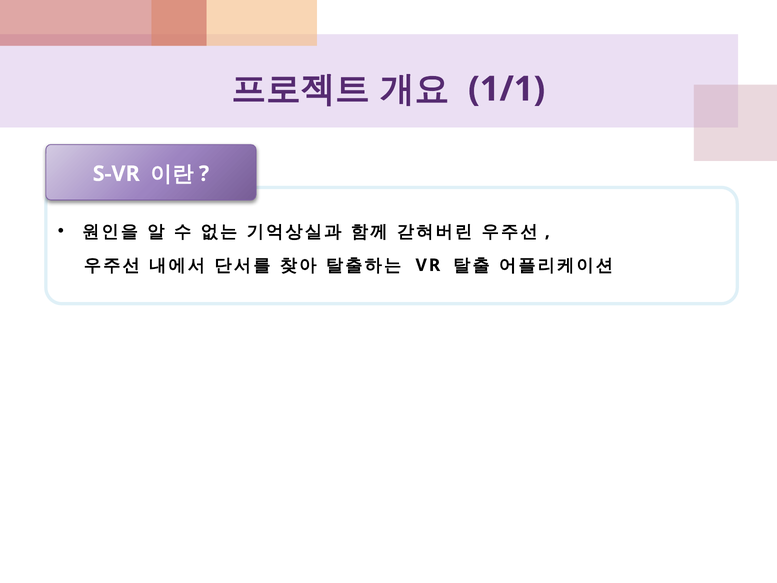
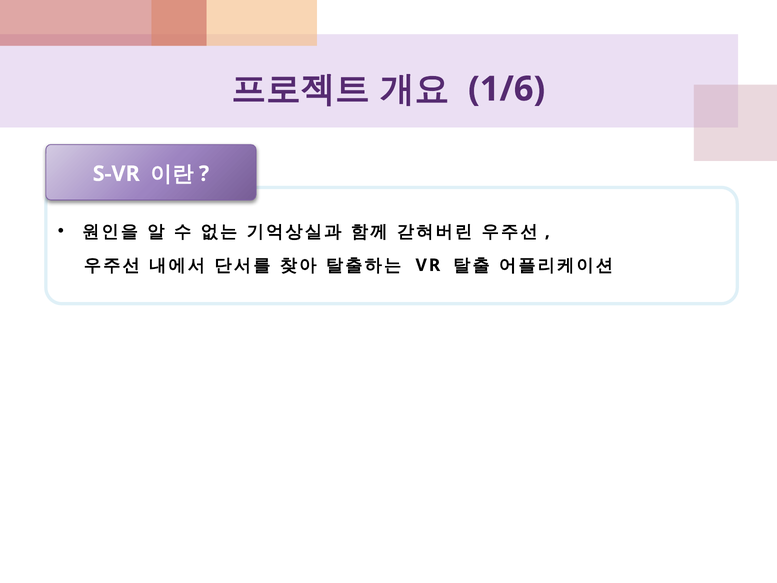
1/1: 1/1 -> 1/6
